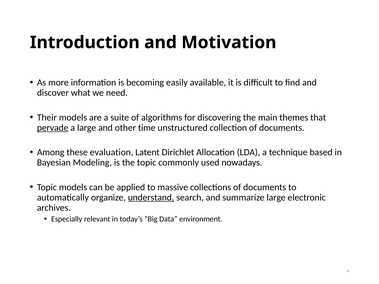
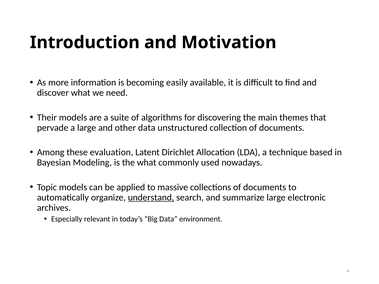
pervade underline: present -> none
other time: time -> data
the topic: topic -> what
